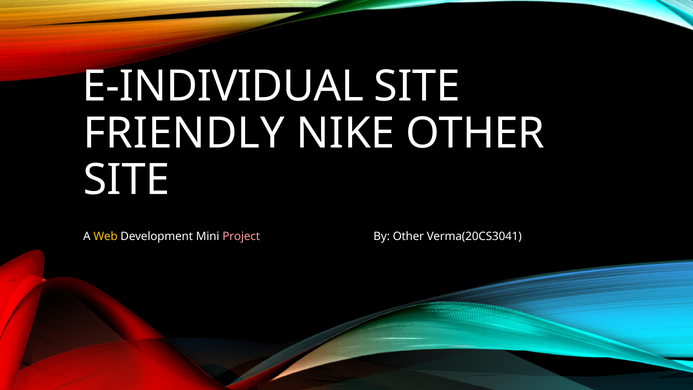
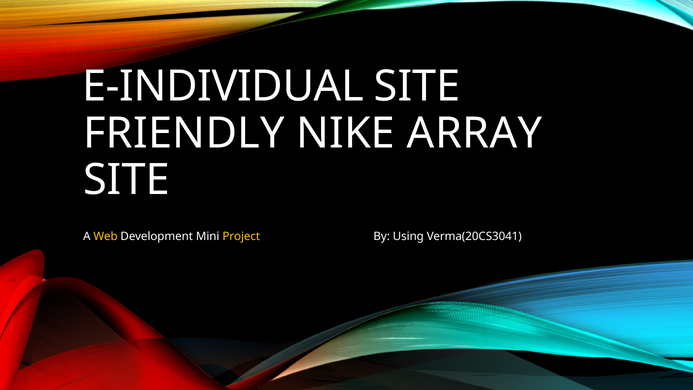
NIKE OTHER: OTHER -> ARRAY
Project colour: pink -> yellow
By Other: Other -> Using
